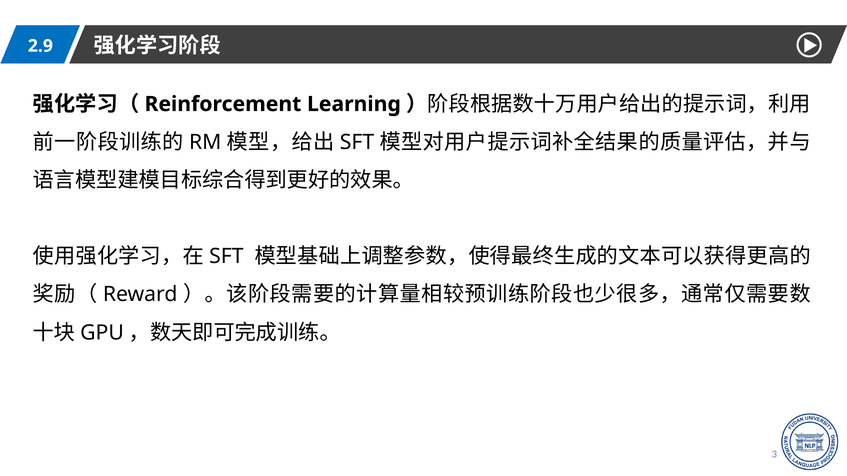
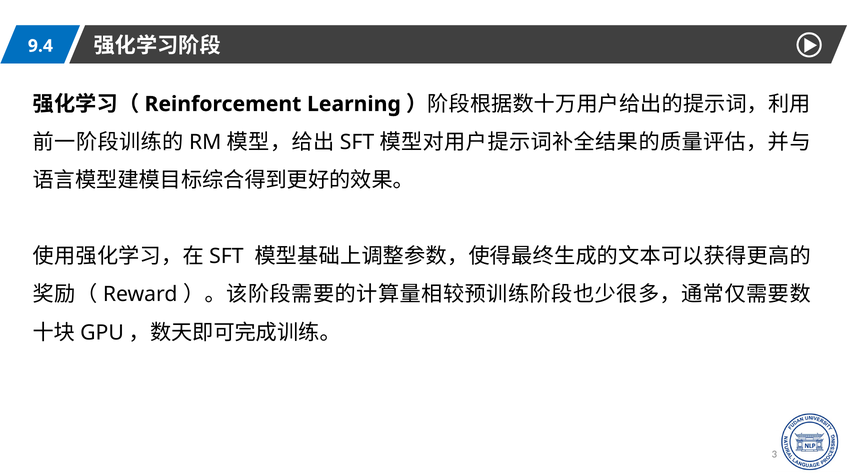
2.9: 2.9 -> 9.4
